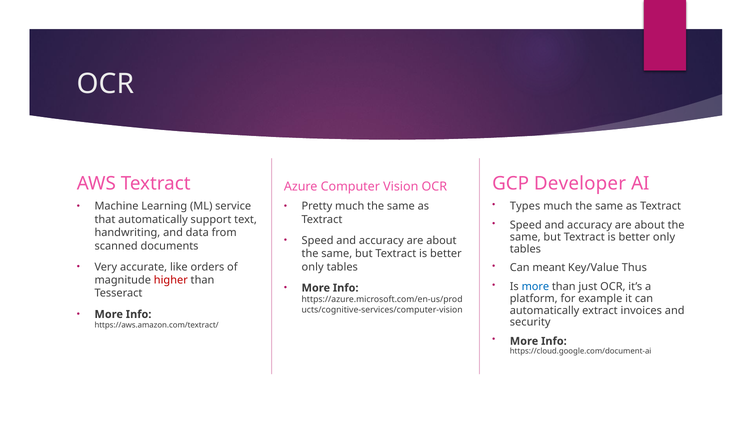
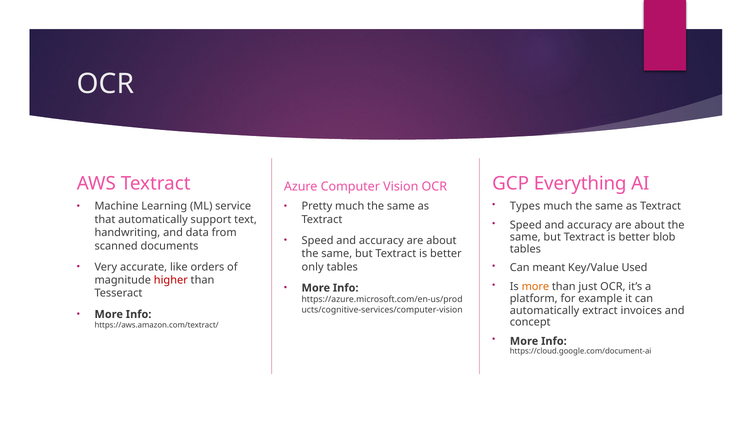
Developer: Developer -> Everything
only at (664, 237): only -> blob
Thus: Thus -> Used
more at (535, 287) colour: blue -> orange
security: security -> concept
